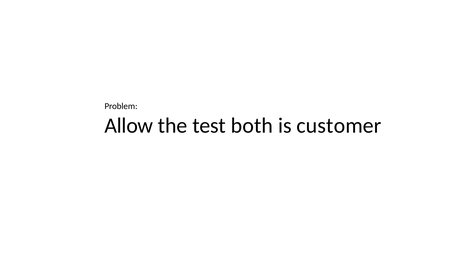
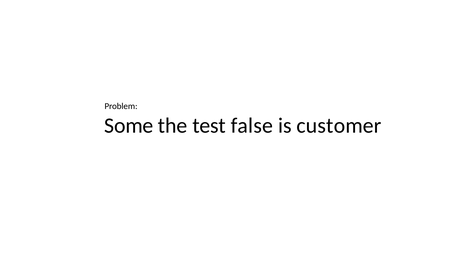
Allow: Allow -> Some
both: both -> false
